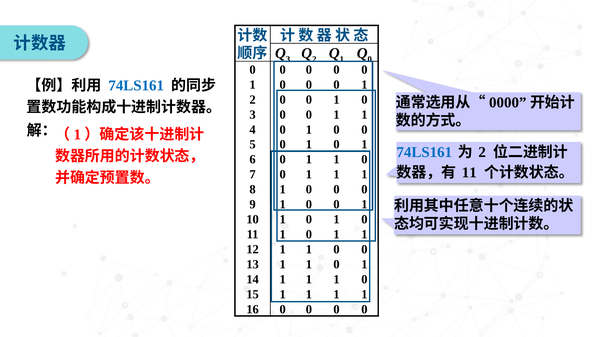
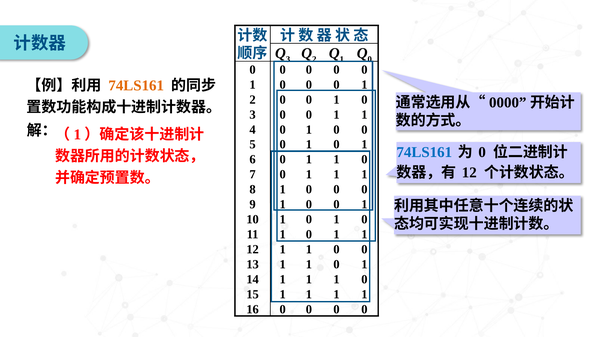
74LS161 at (136, 85) colour: blue -> orange
2 at (482, 152): 2 -> 0
11 at (469, 172): 11 -> 12
